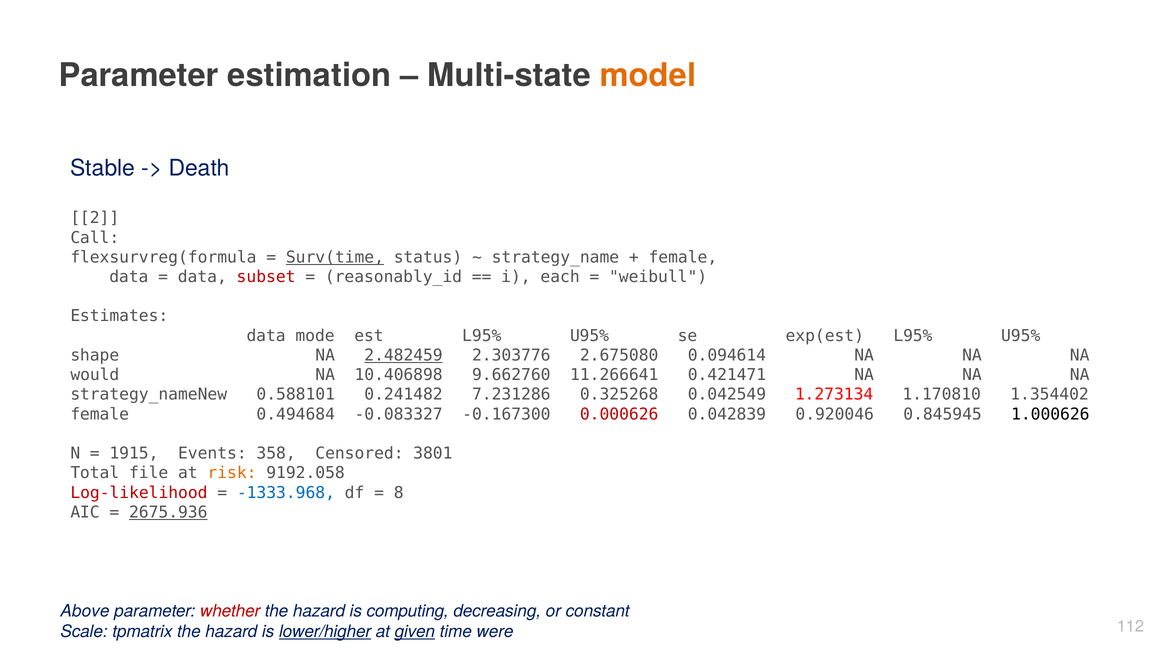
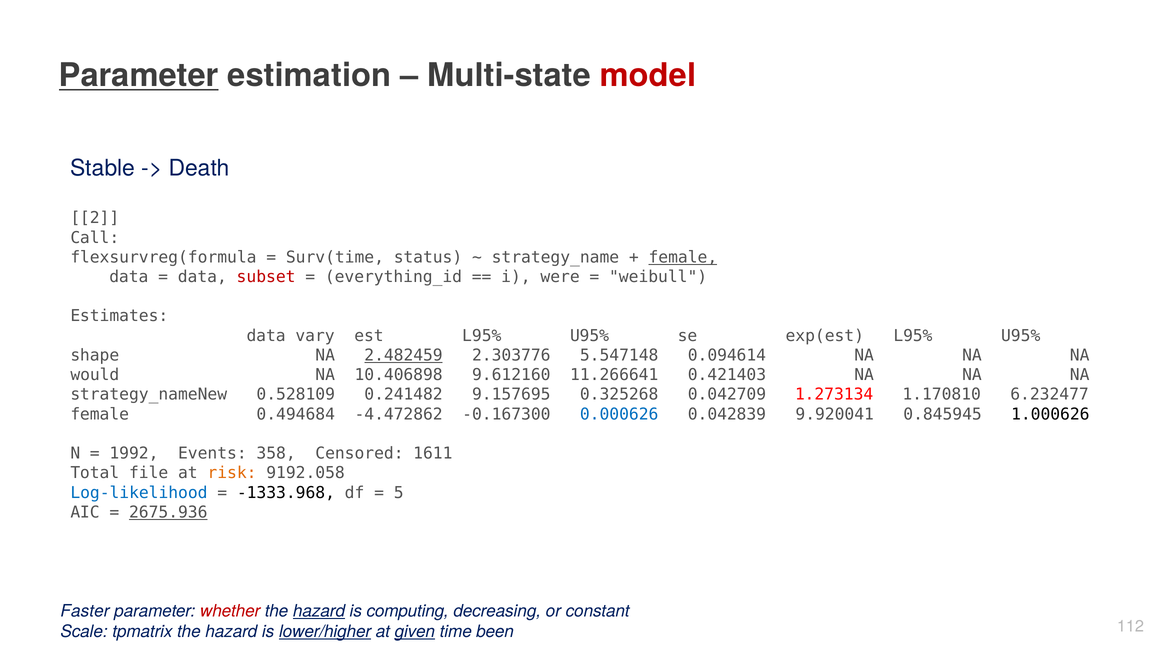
Parameter at (139, 76) underline: none -> present
model colour: orange -> red
Surv(time underline: present -> none
female at (683, 257) underline: none -> present
reasonably_id: reasonably_id -> everything_id
each: each -> were
mode: mode -> vary
2.675080: 2.675080 -> 5.547148
9.662760: 9.662760 -> 9.612160
0.421471: 0.421471 -> 0.421403
0.588101: 0.588101 -> 0.528109
7.231286: 7.231286 -> 9.157695
0.042549: 0.042549 -> 0.042709
1.354402: 1.354402 -> 6.232477
-0.083327: -0.083327 -> -4.472862
0.000626 colour: red -> blue
0.920046: 0.920046 -> 9.920041
1915: 1915 -> 1992
3801: 3801 -> 1611
Log-likelihood colour: red -> blue
-1333.968 colour: blue -> black
8: 8 -> 5
Above: Above -> Faster
hazard at (319, 612) underline: none -> present
were: were -> been
